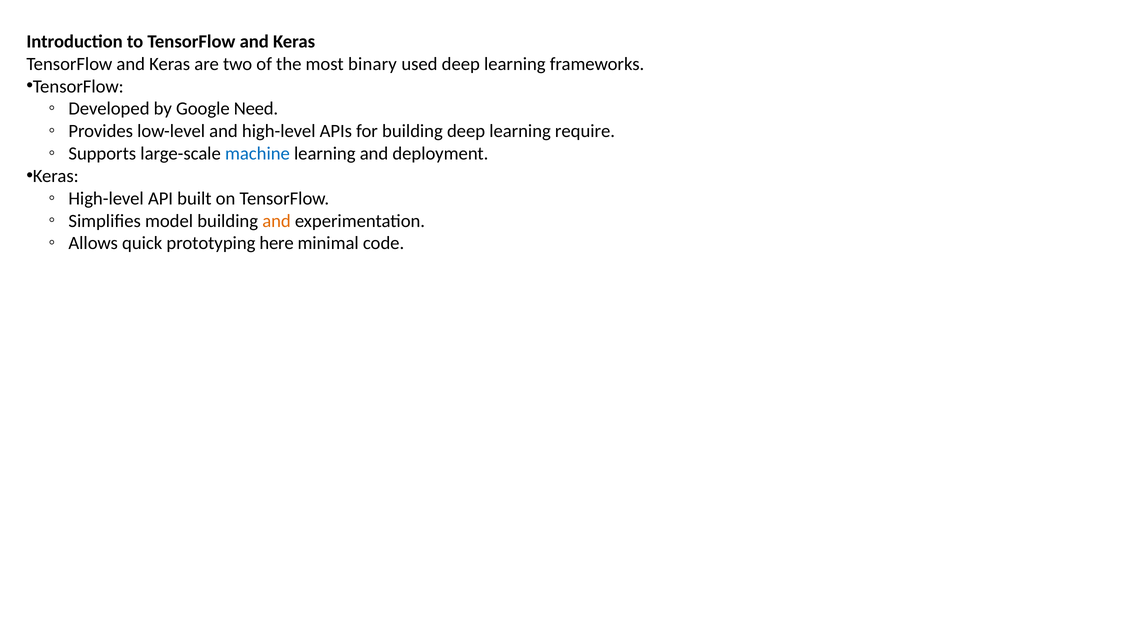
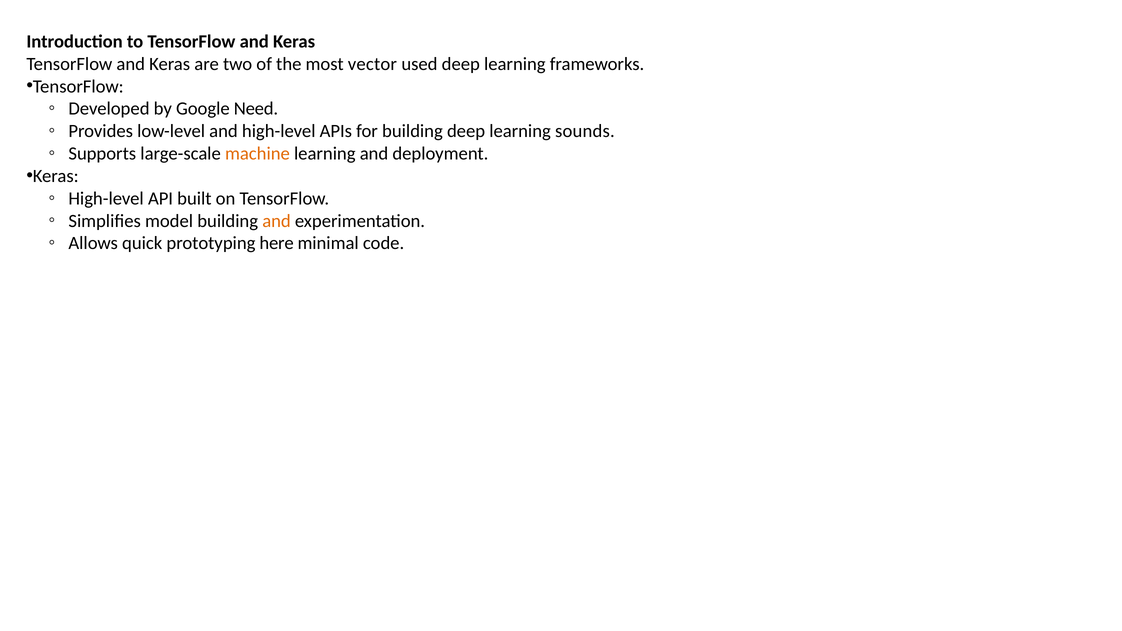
binary: binary -> vector
require: require -> sounds
machine colour: blue -> orange
